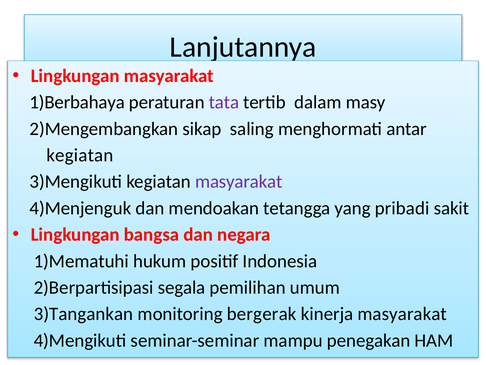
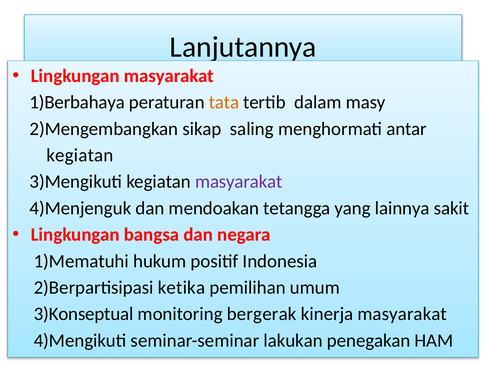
tata colour: purple -> orange
pribadi: pribadi -> lainnya
segala: segala -> ketika
3)Tangankan: 3)Tangankan -> 3)Konseptual
mampu: mampu -> lakukan
